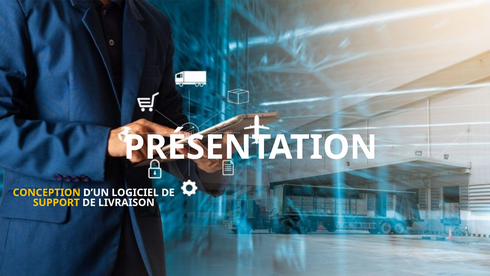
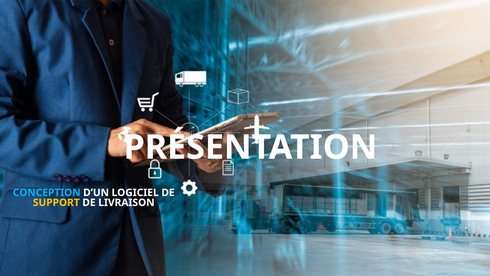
CONCEPTION colour: yellow -> light blue
